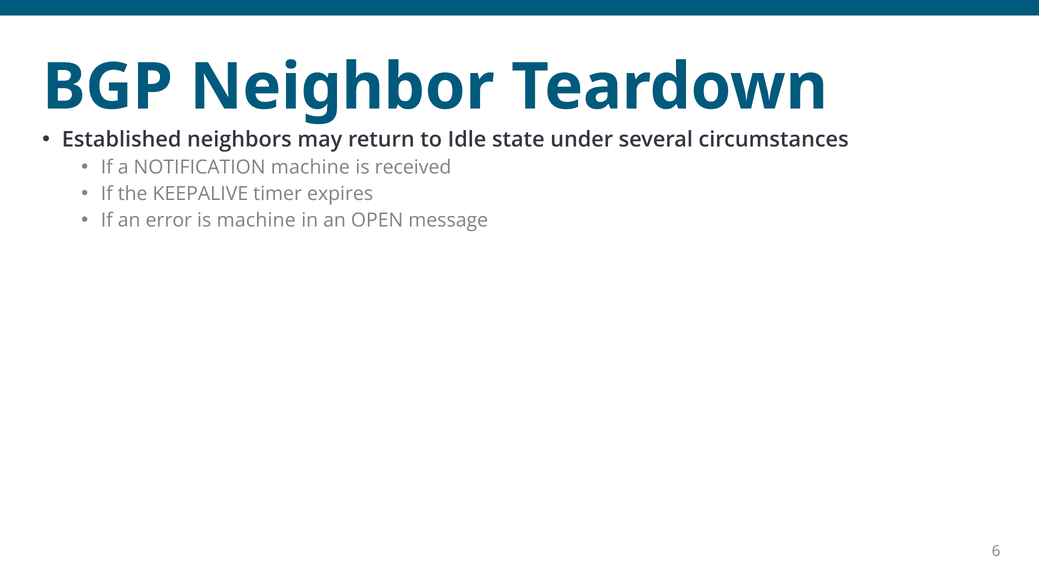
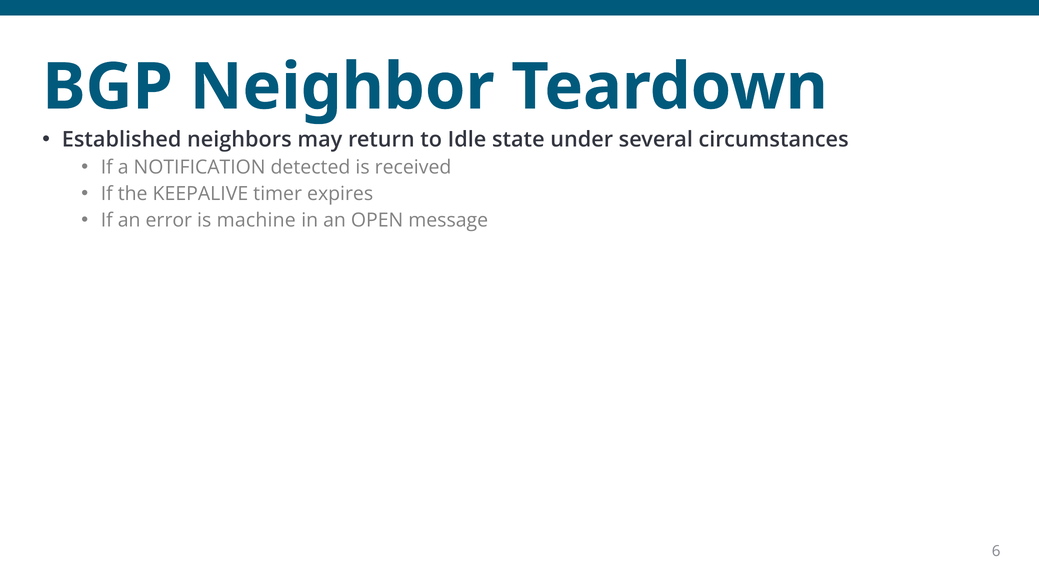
NOTIFICATION machine: machine -> detected
